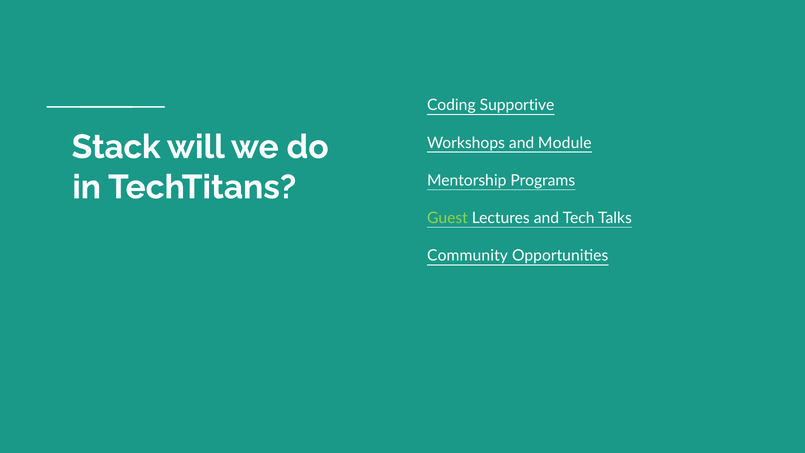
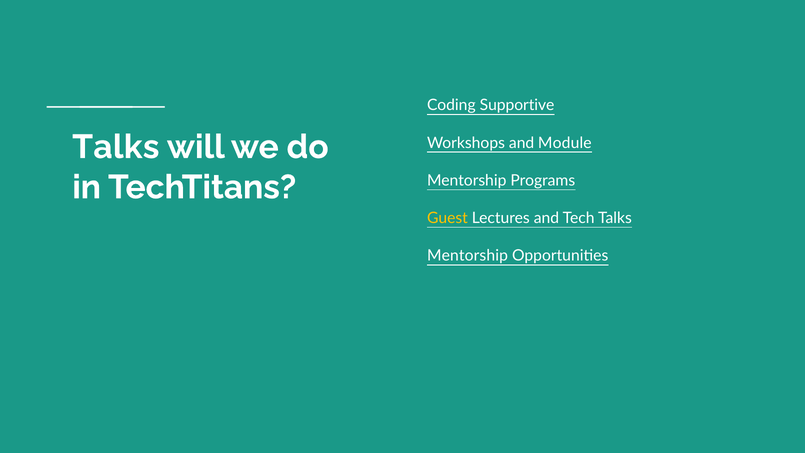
Stack at (116, 147): Stack -> Talks
Guest colour: light green -> yellow
Community at (467, 256): Community -> Mentorship
